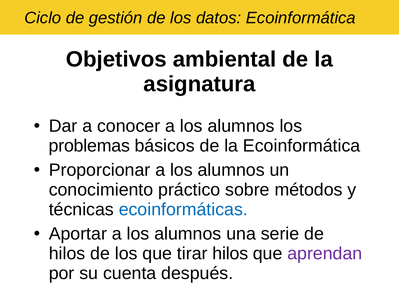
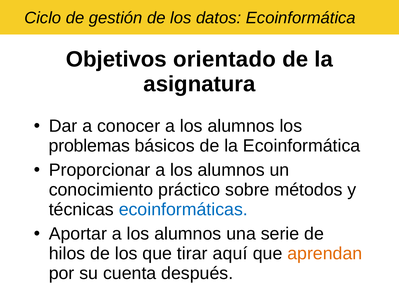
ambiental: ambiental -> orientado
tirar hilos: hilos -> aquí
aprendan colour: purple -> orange
